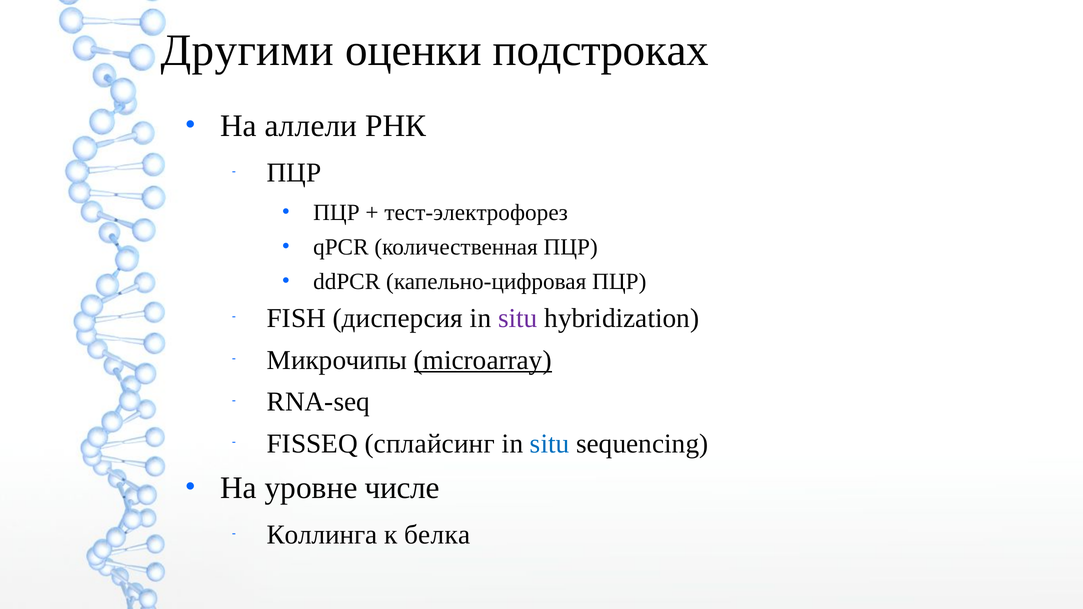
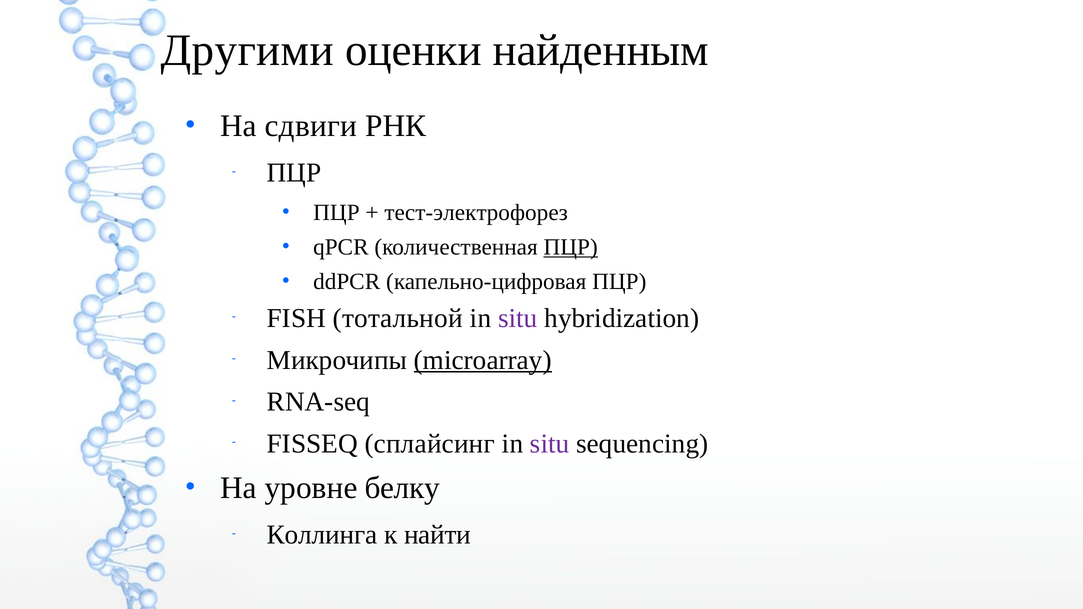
подстроках: подстроках -> найденным
аллели: аллели -> сдвиги
ПЦР at (571, 247) underline: none -> present
дисперсия: дисперсия -> тотальной
situ at (550, 444) colour: blue -> purple
числе: числе -> белку
белка: белка -> найти
